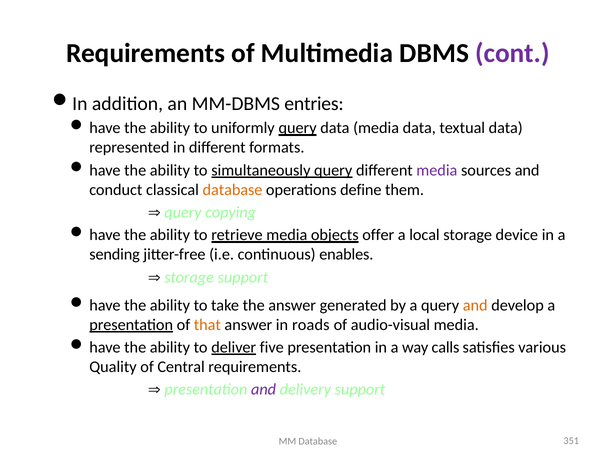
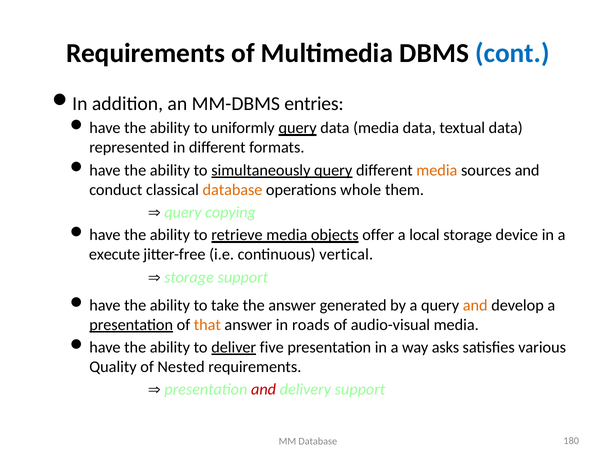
cont colour: purple -> blue
media at (437, 170) colour: purple -> orange
define: define -> whole
sending: sending -> execute
enables: enables -> vertical
calls: calls -> asks
Central: Central -> Nested
and at (264, 390) colour: purple -> red
351: 351 -> 180
